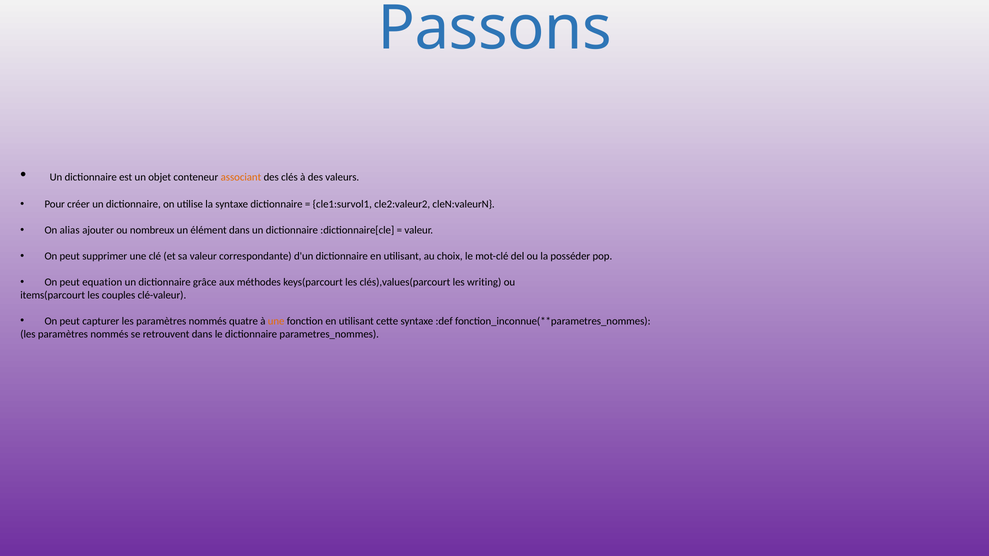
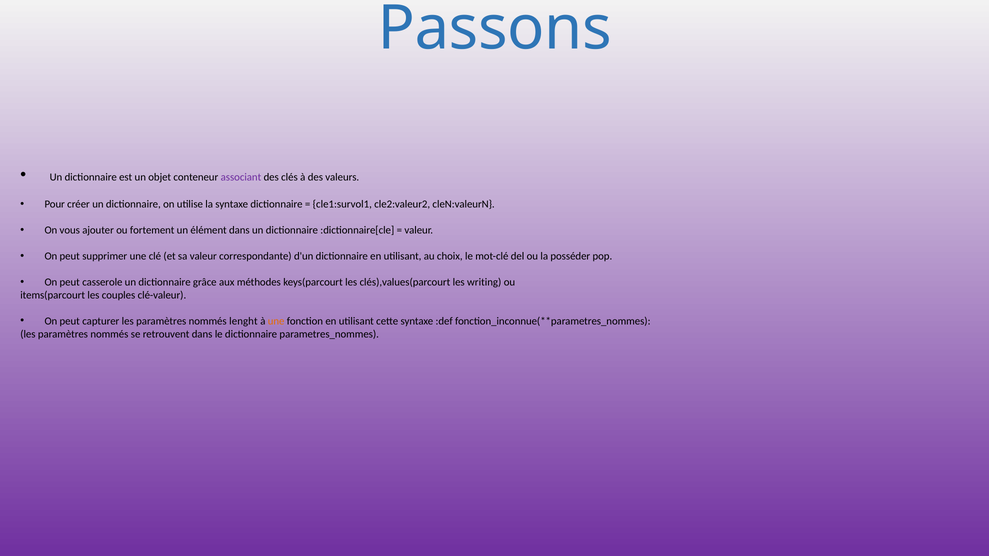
associant colour: orange -> purple
alias: alias -> vous
nombreux: nombreux -> fortement
equation: equation -> casserole
quatre: quatre -> lenght
